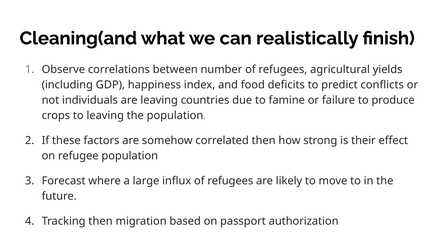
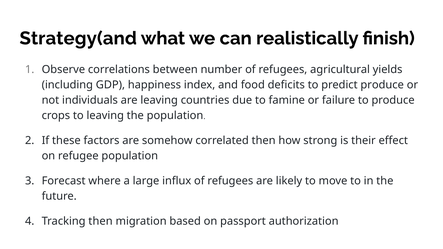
Cleaning(and: Cleaning(and -> Strategy(and
predict conflicts: conflicts -> produce
